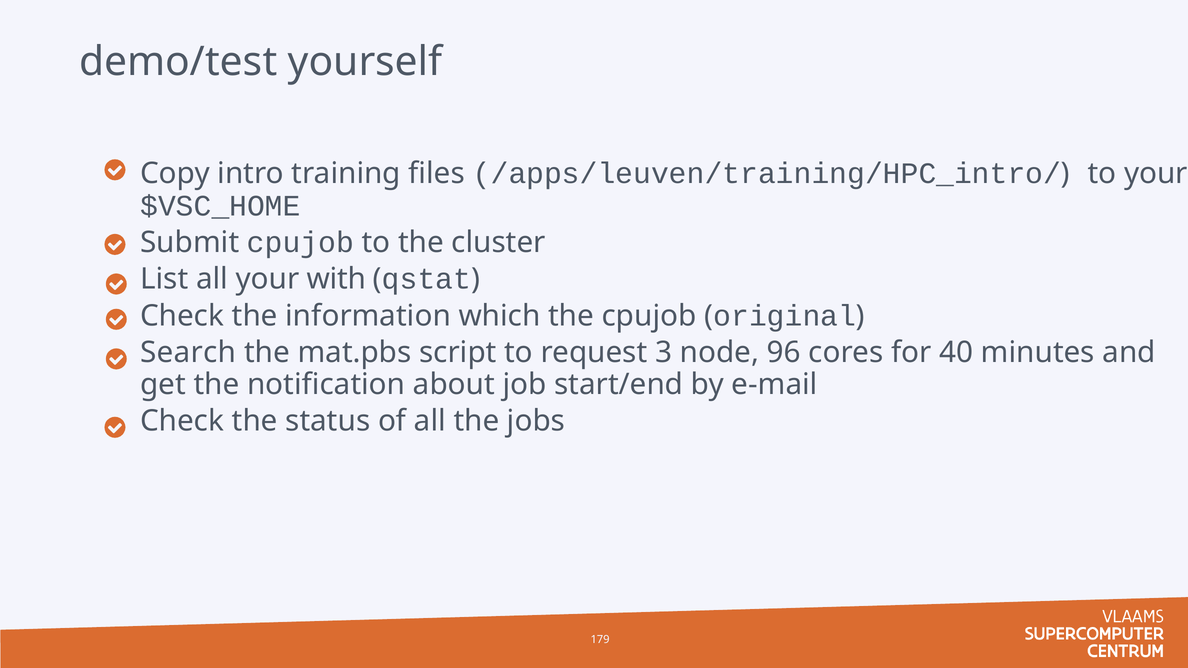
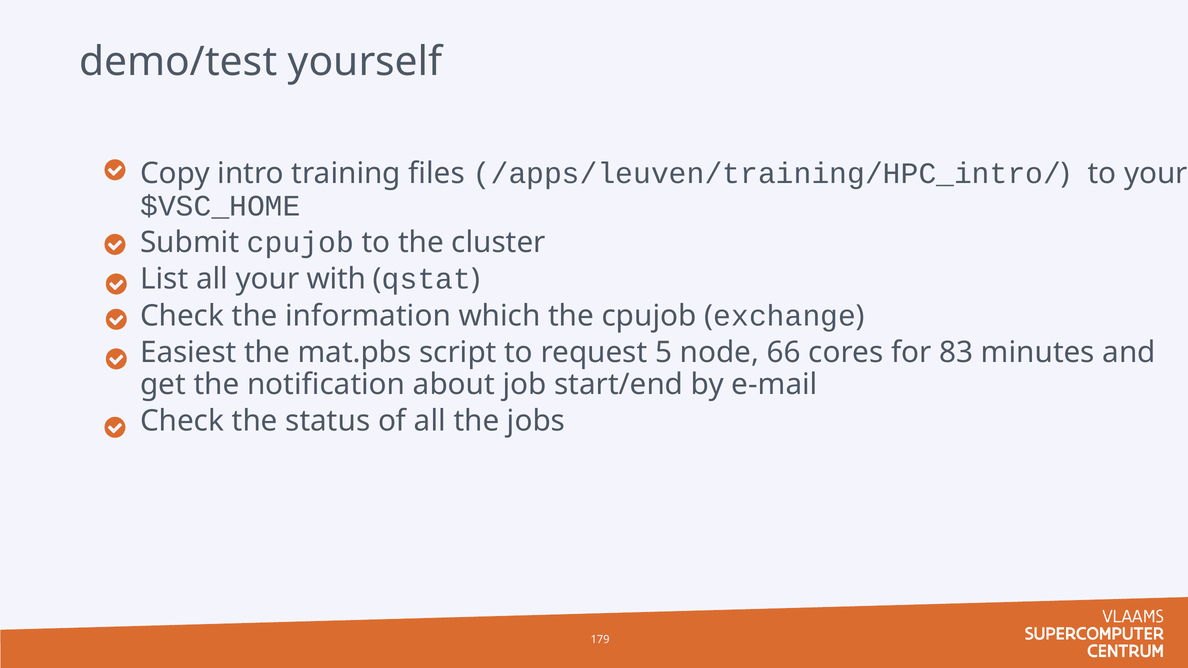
original: original -> exchange
Search: Search -> Easiest
3: 3 -> 5
96: 96 -> 66
40: 40 -> 83
